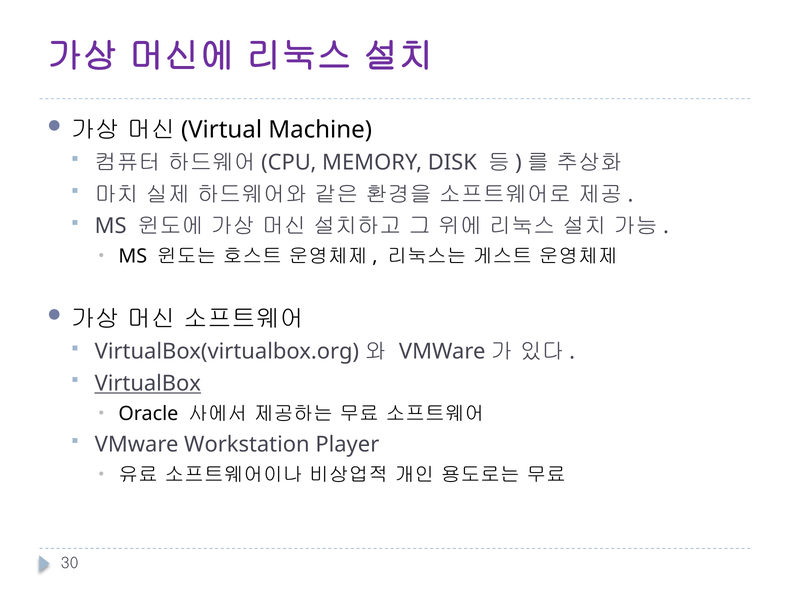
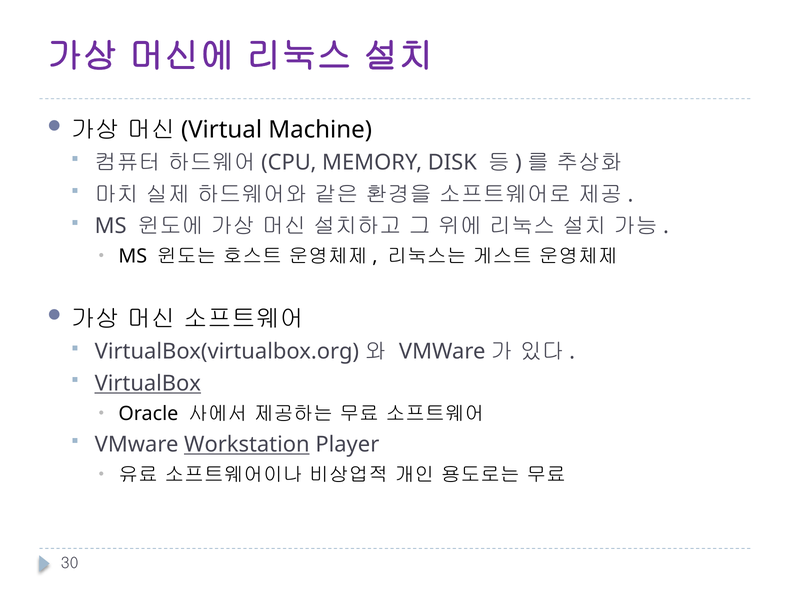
Workstation underline: none -> present
